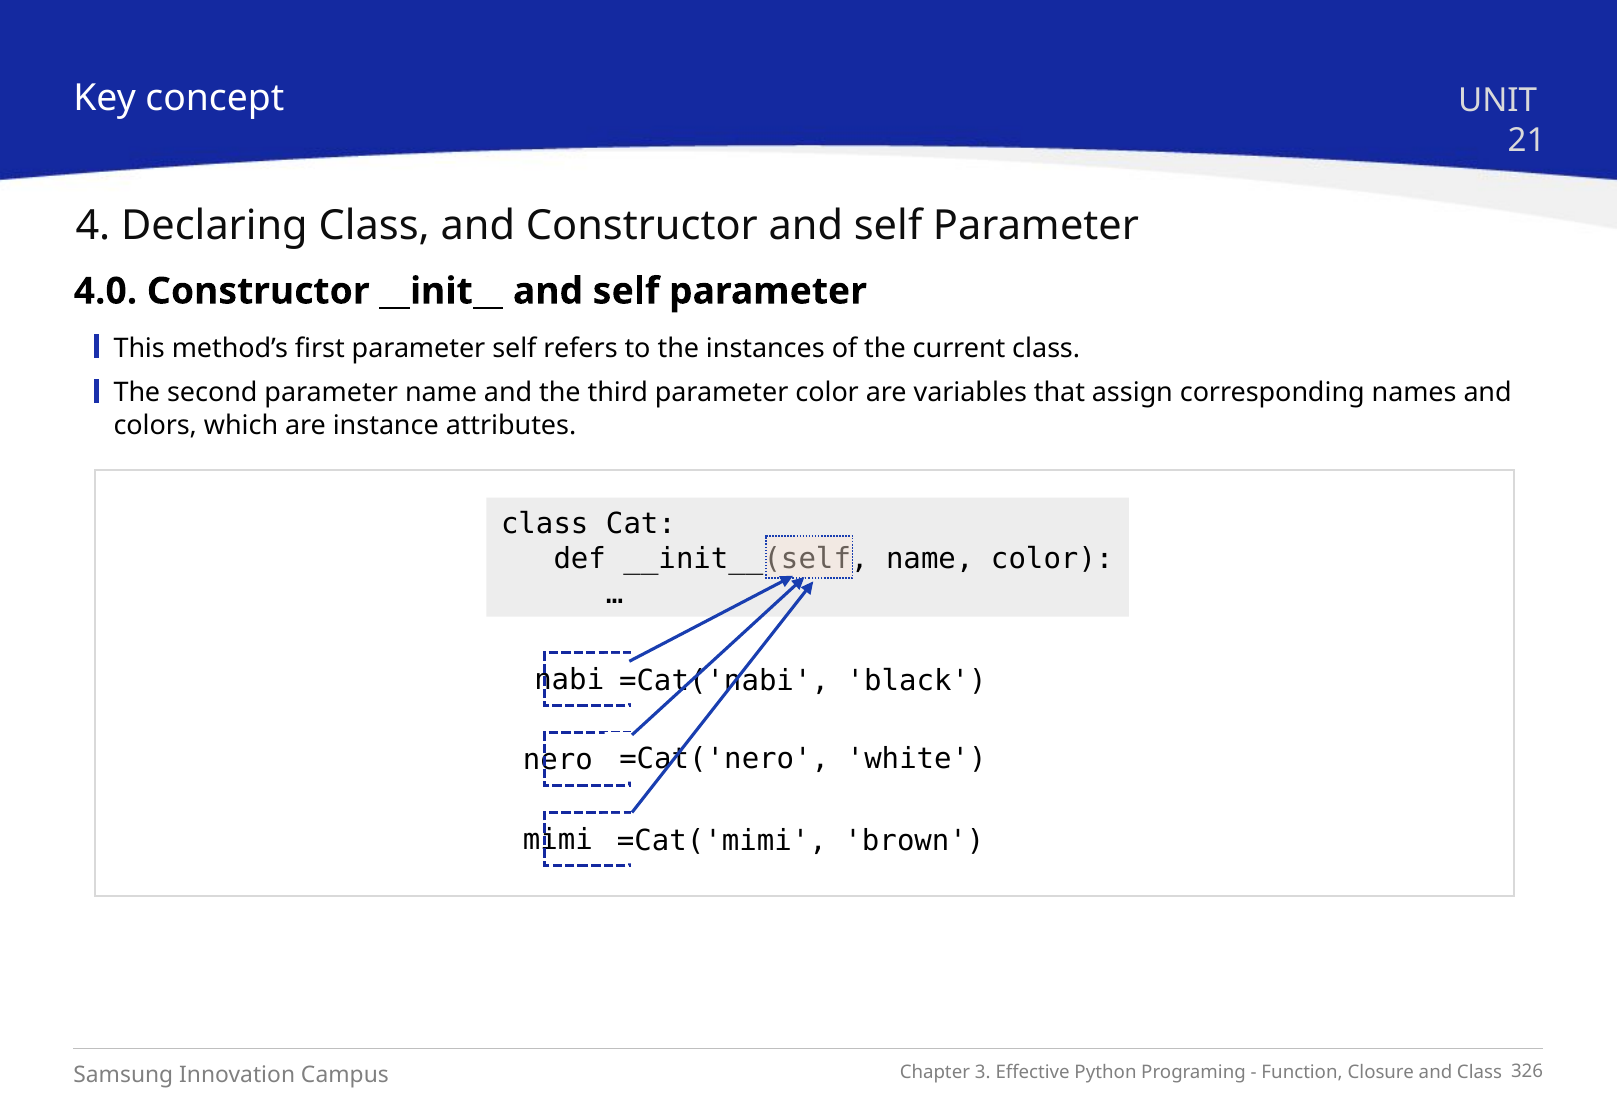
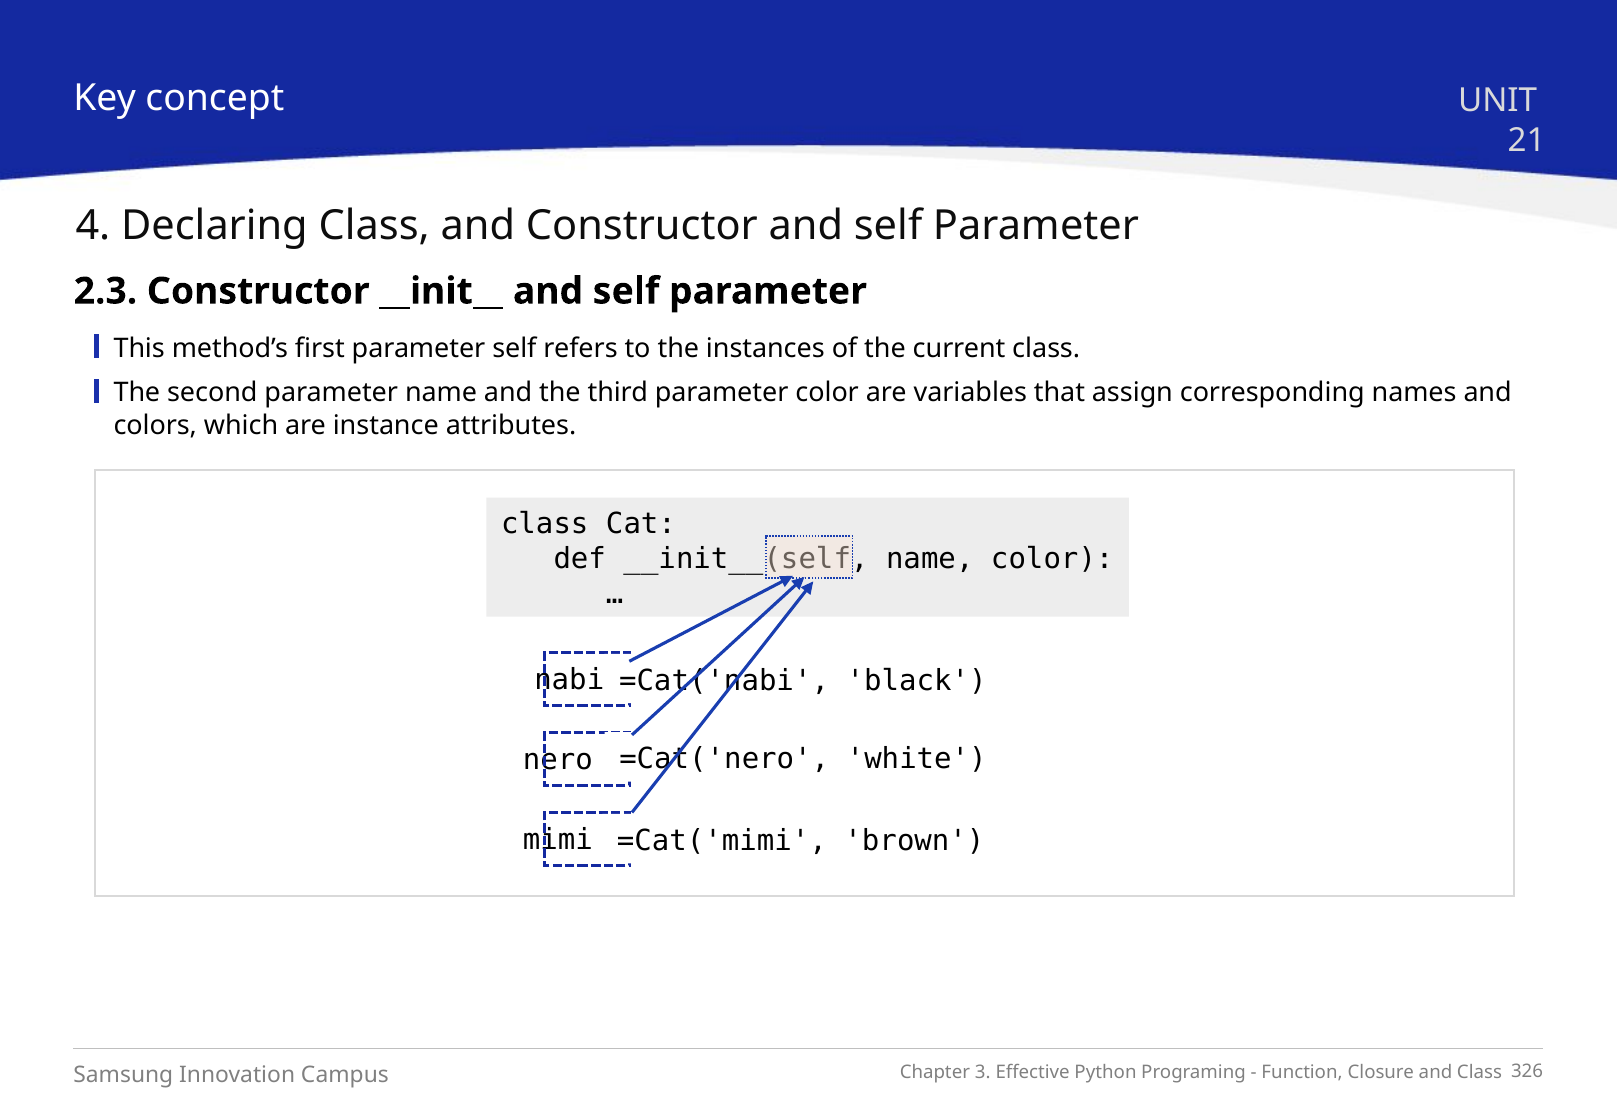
4.0: 4.0 -> 2.3
